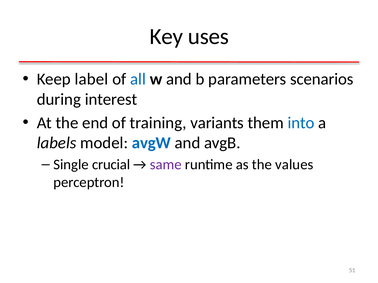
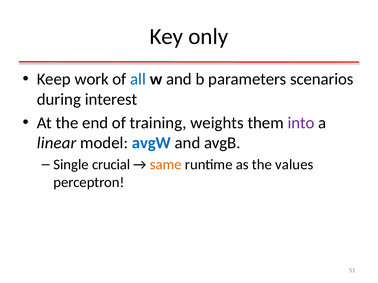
uses: uses -> only
label: label -> work
variants: variants -> weights
into colour: blue -> purple
labels: labels -> linear
same colour: purple -> orange
